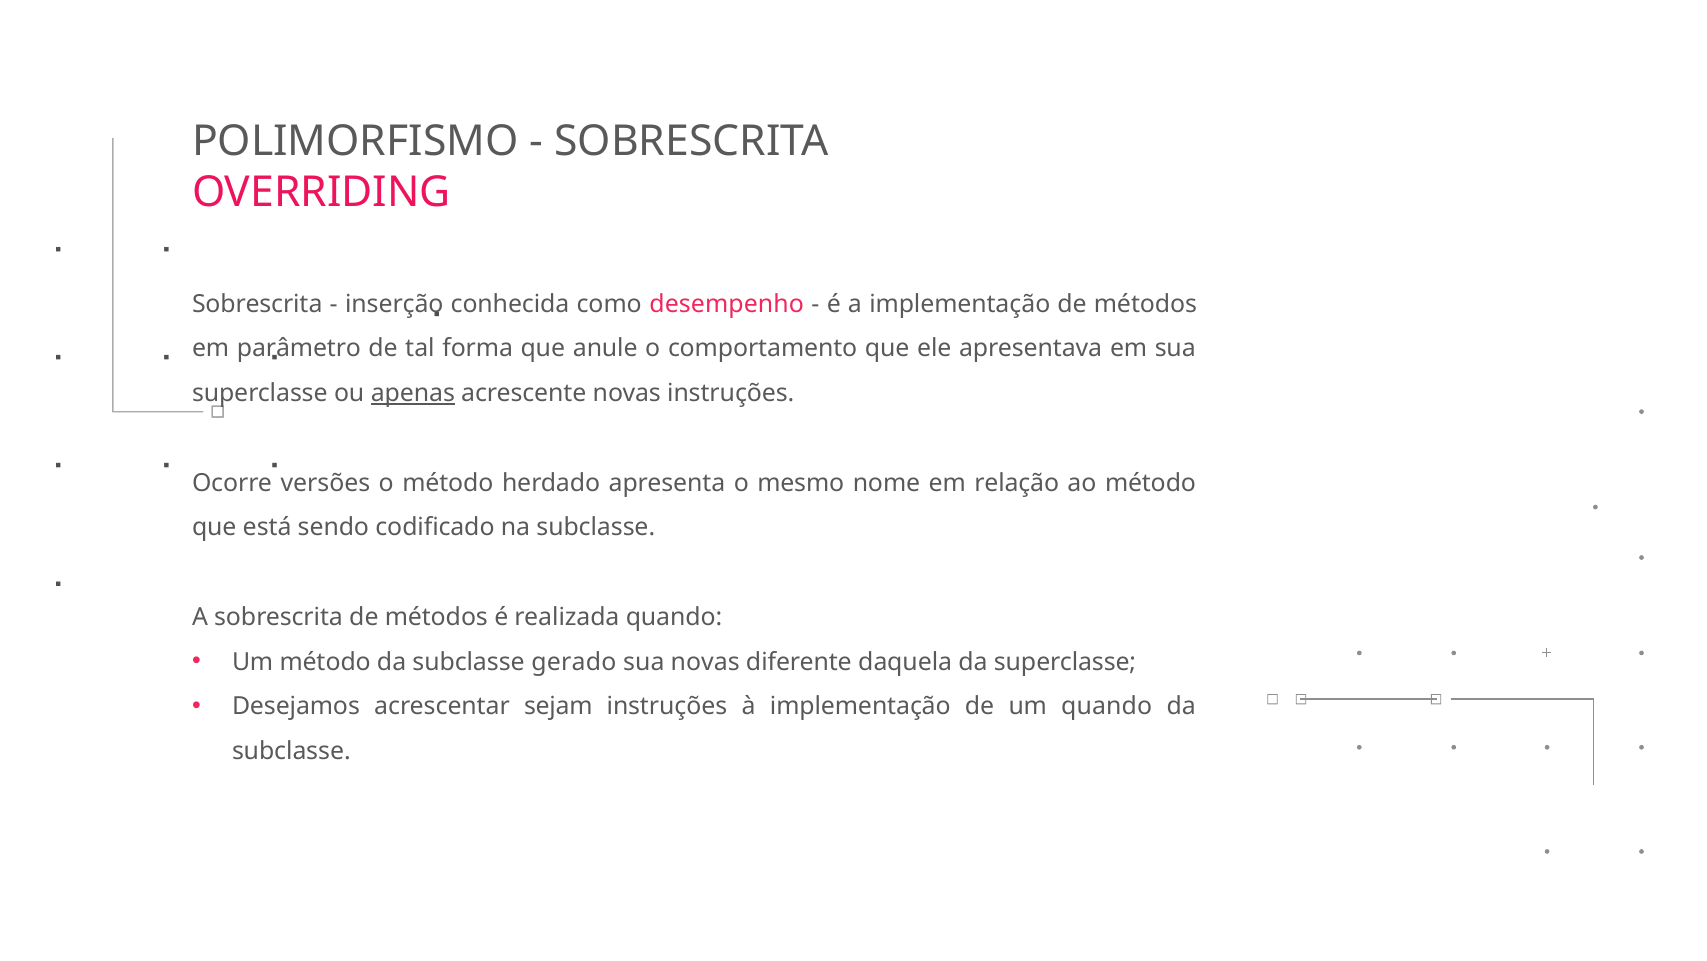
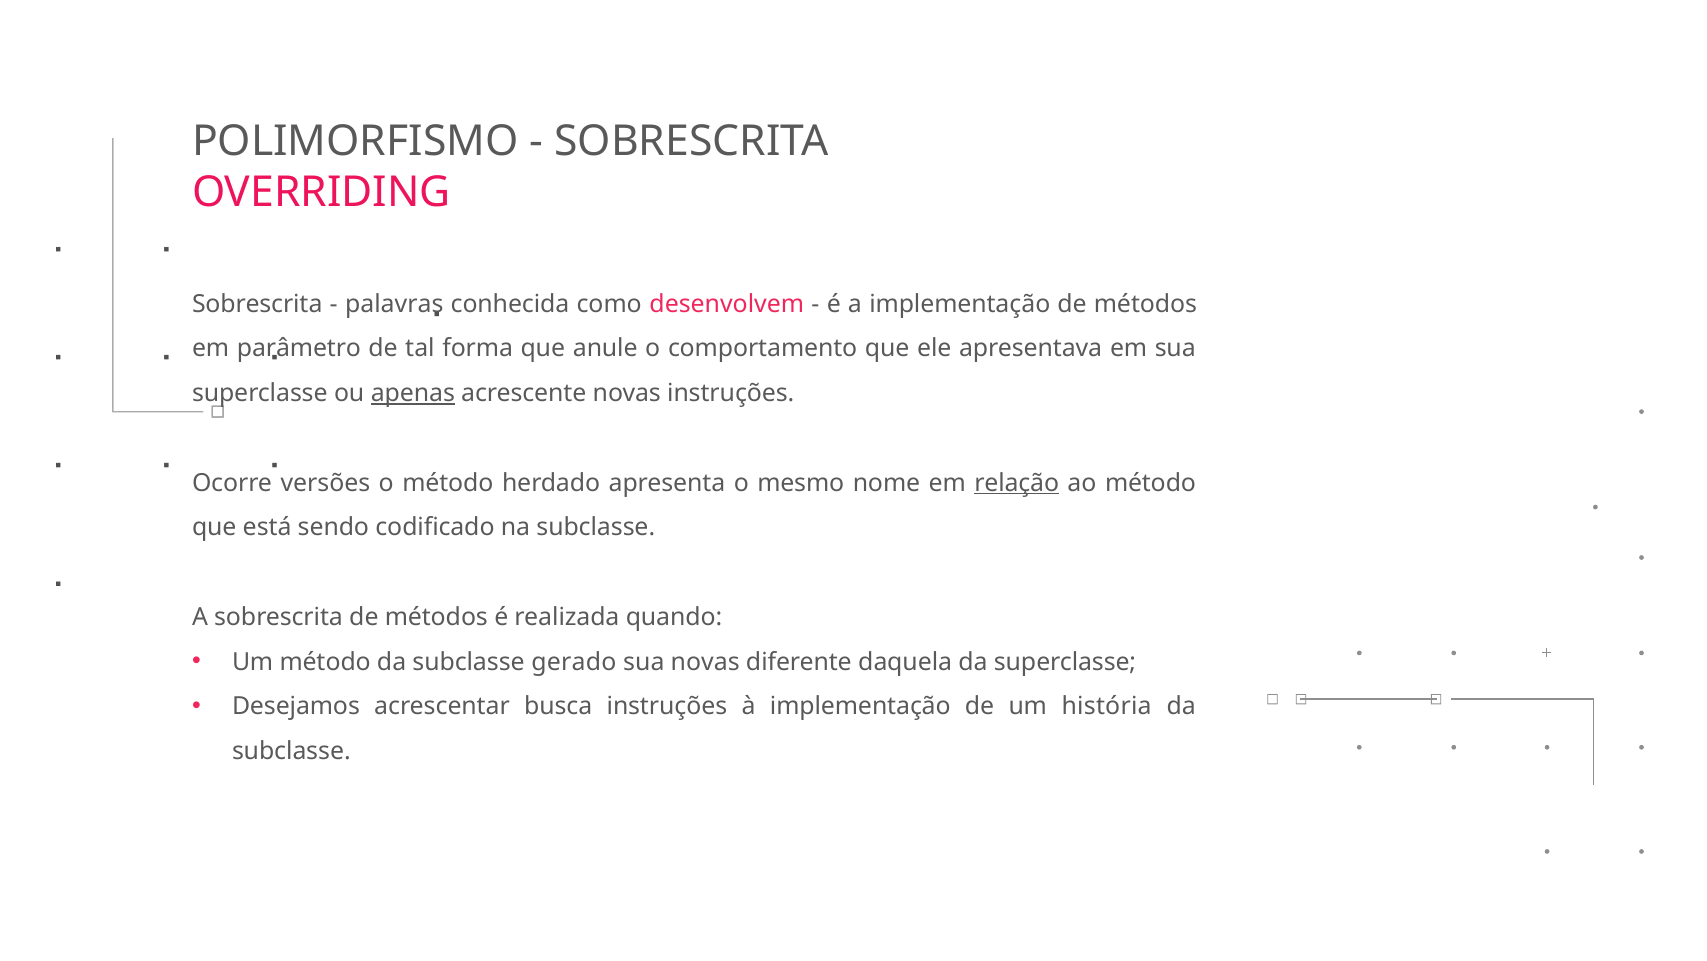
inserção: inserção -> palavras
desempenho: desempenho -> desenvolvem
relação underline: none -> present
sejam: sejam -> busca
um quando: quando -> história
